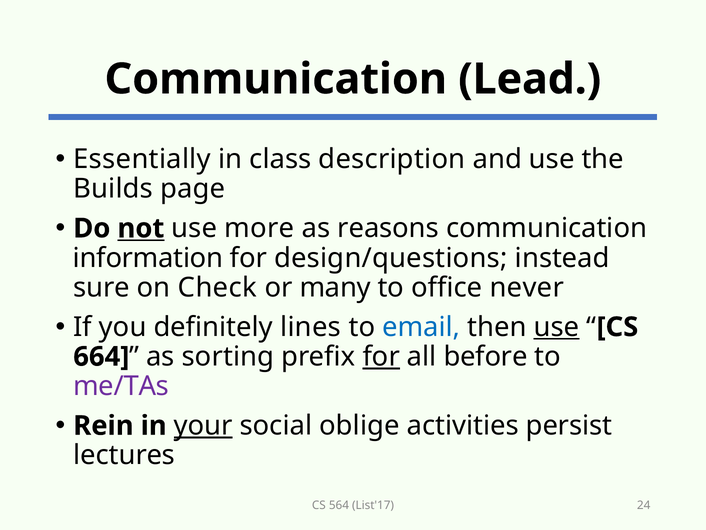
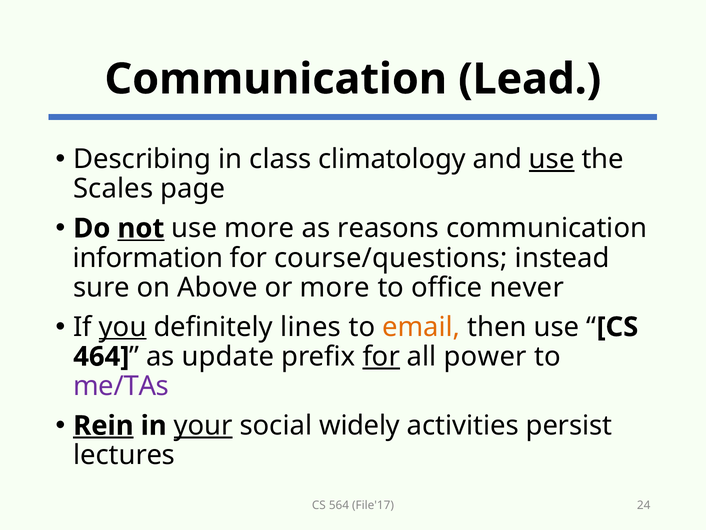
Essentially: Essentially -> Describing
description: description -> climatology
use at (552, 159) underline: none -> present
Builds: Builds -> Scales
design/questions: design/questions -> course/questions
Check: Check -> Above
or many: many -> more
you underline: none -> present
email colour: blue -> orange
use at (557, 327) underline: present -> none
664: 664 -> 464
sorting: sorting -> update
before: before -> power
Rein underline: none -> present
oblige: oblige -> widely
List'17: List'17 -> File'17
